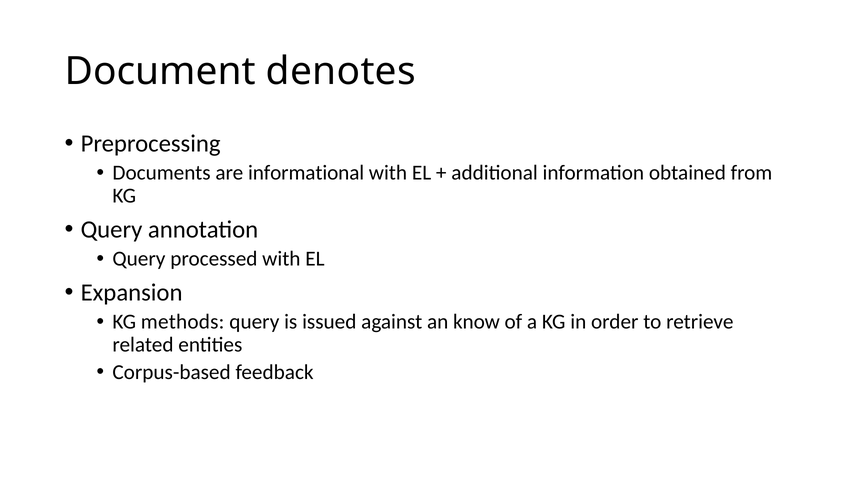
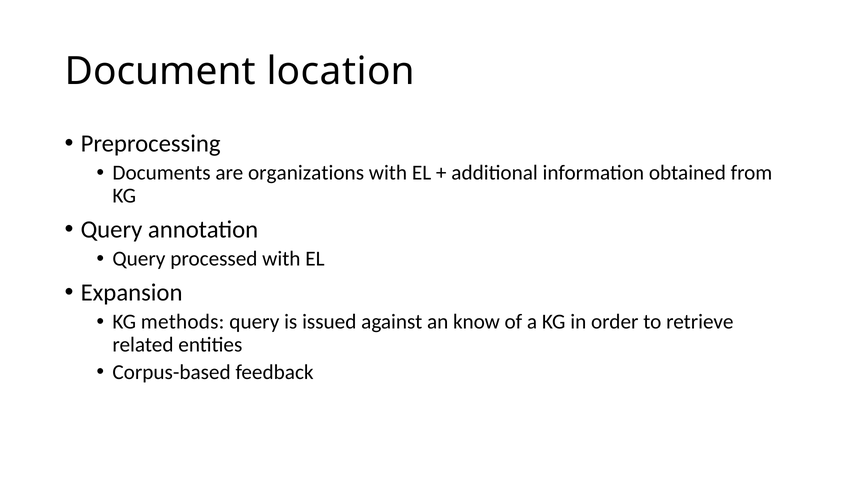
denotes: denotes -> location
informational: informational -> organizations
